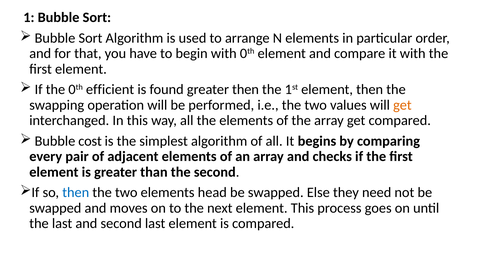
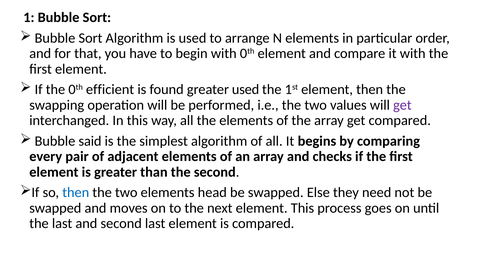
greater then: then -> used
get at (402, 105) colour: orange -> purple
cost: cost -> said
